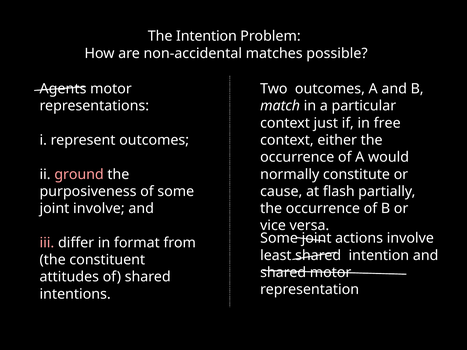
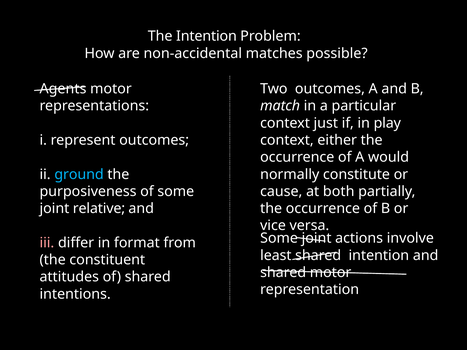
free: free -> play
ground colour: pink -> light blue
flash: flash -> both
joint involve: involve -> relative
